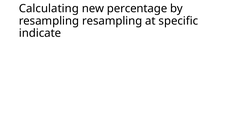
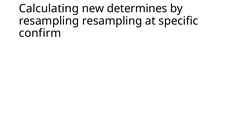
percentage: percentage -> determines
indicate: indicate -> confirm
